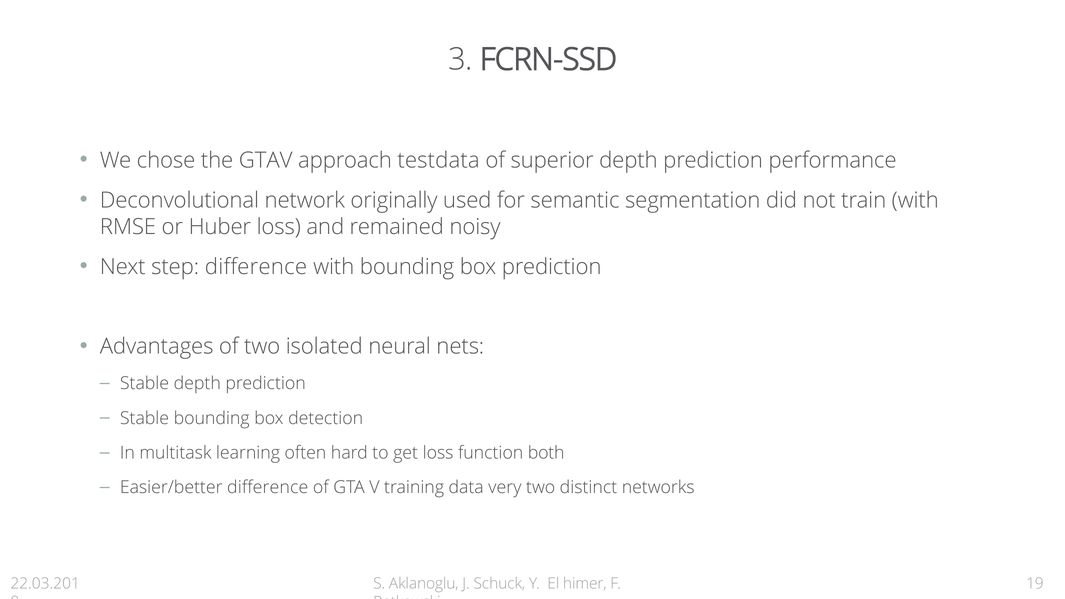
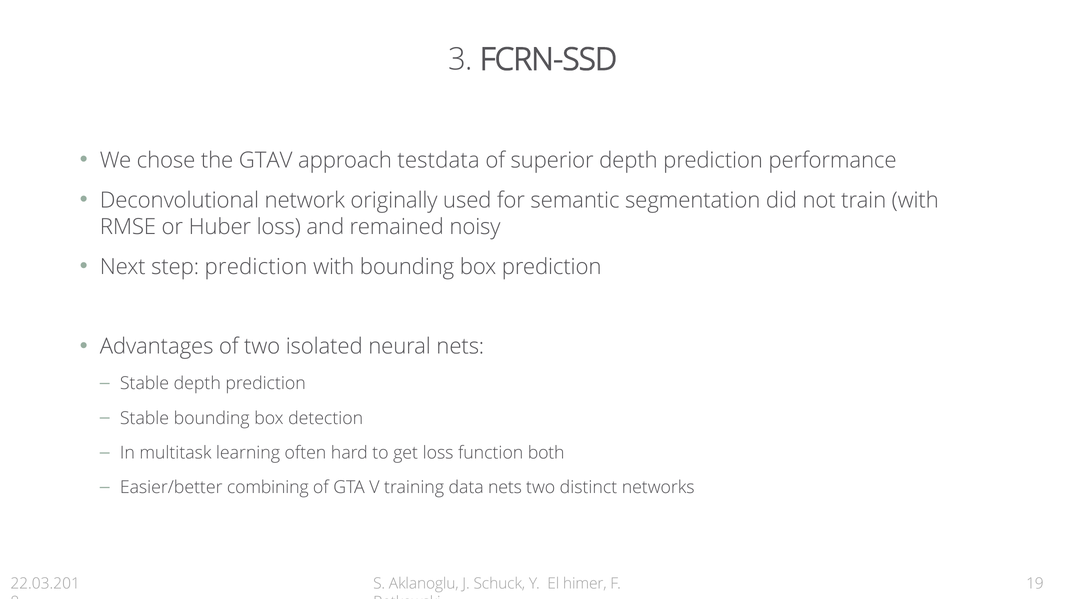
step difference: difference -> prediction
Easier/better difference: difference -> combining
data very: very -> nets
